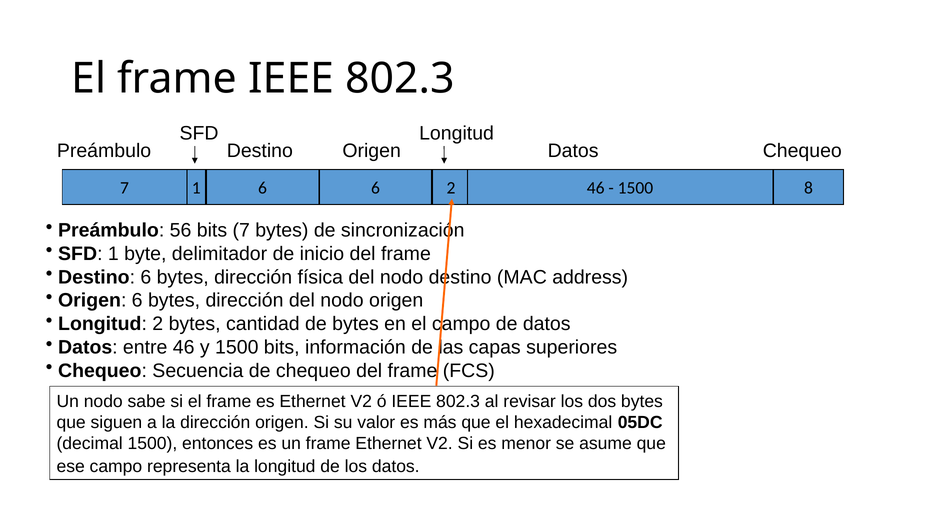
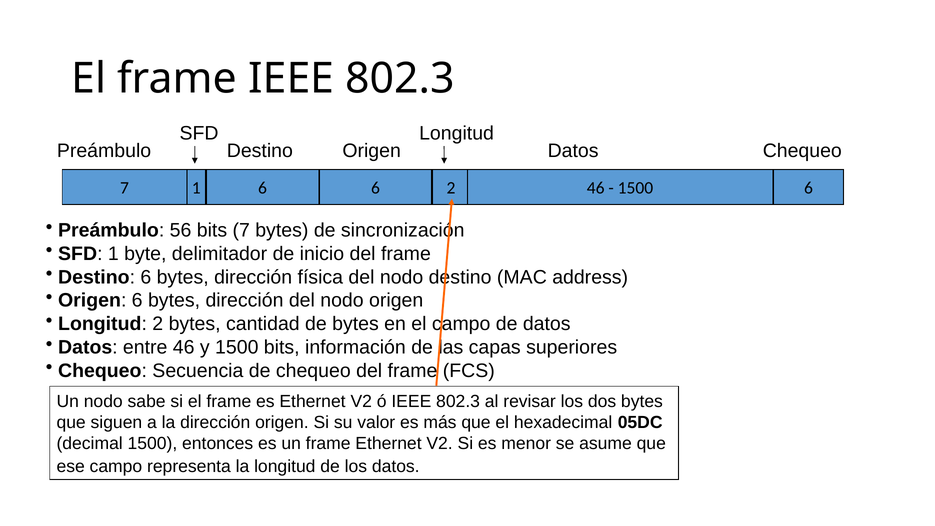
2 8: 8 -> 6
